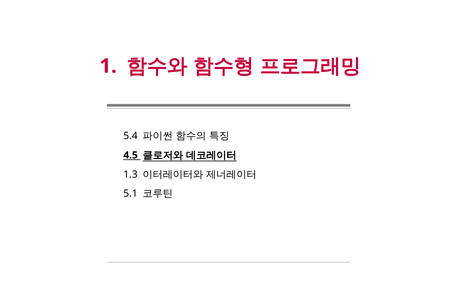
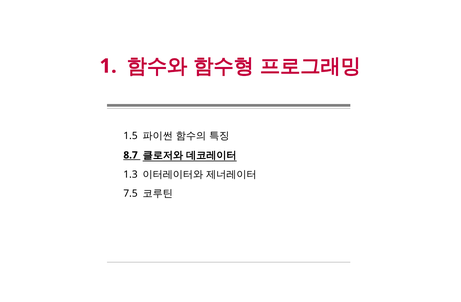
5.4: 5.4 -> 1.5
4.5: 4.5 -> 8.7
5.1: 5.1 -> 7.5
